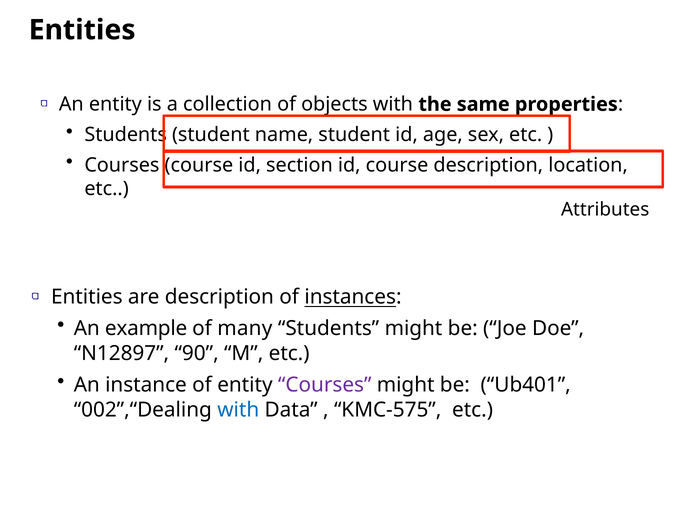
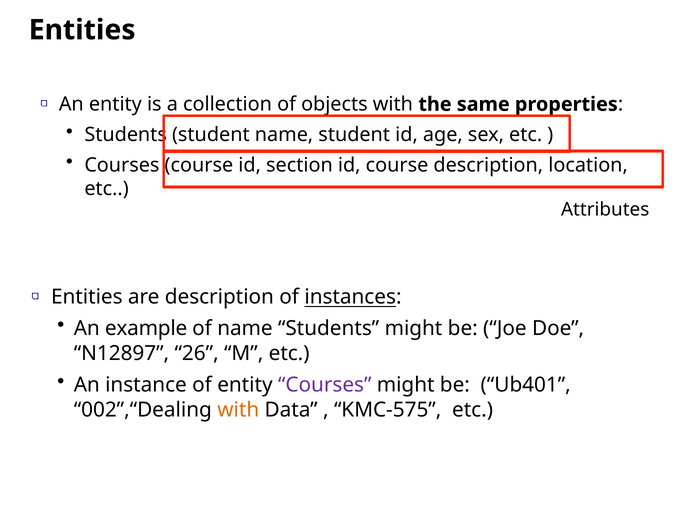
of many: many -> name
90: 90 -> 26
with at (238, 410) colour: blue -> orange
